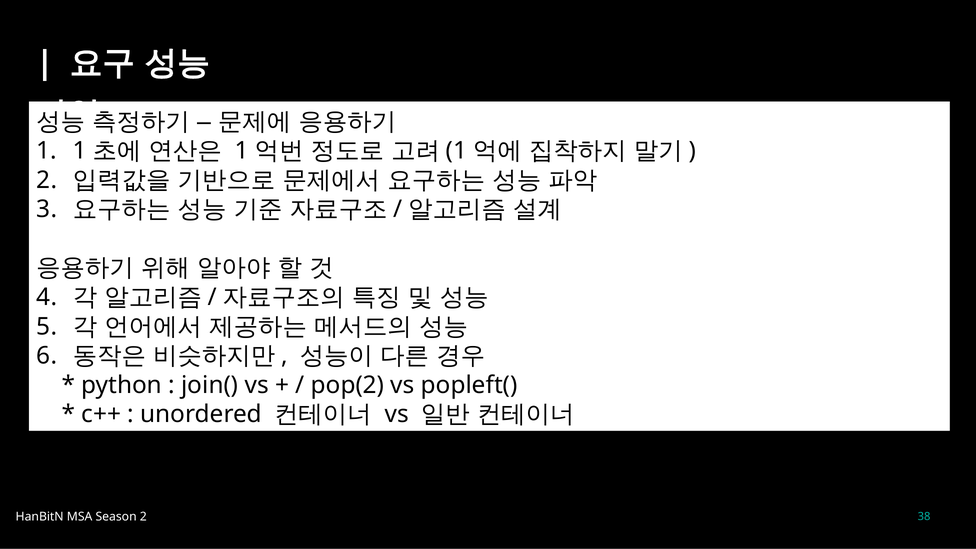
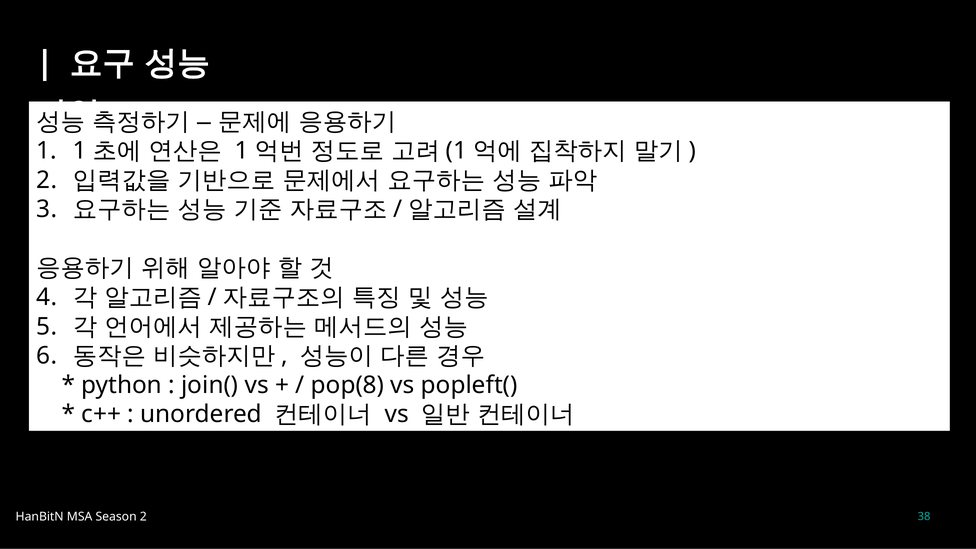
pop(2: pop(2 -> pop(8
